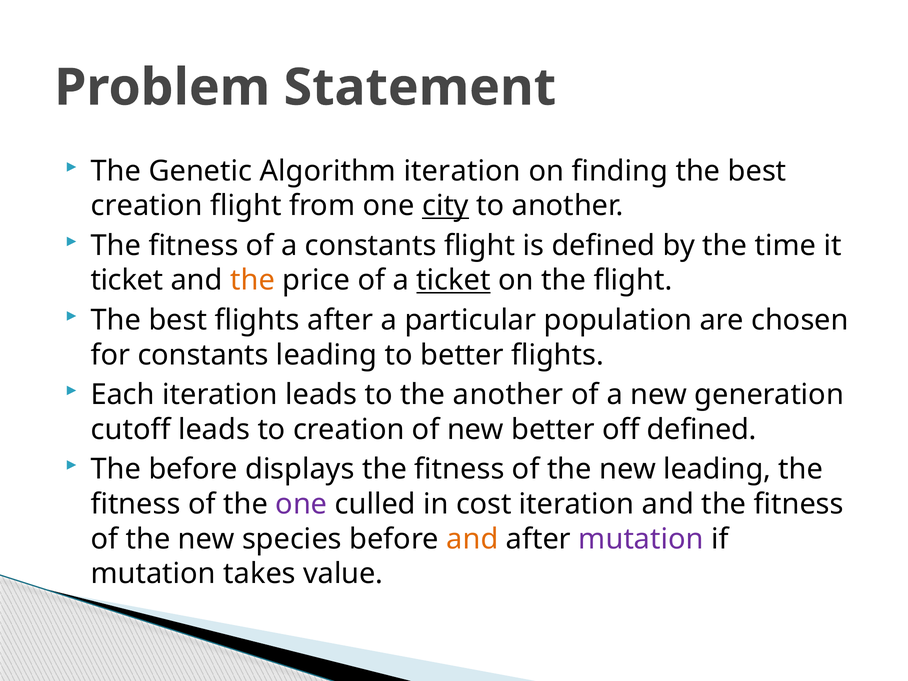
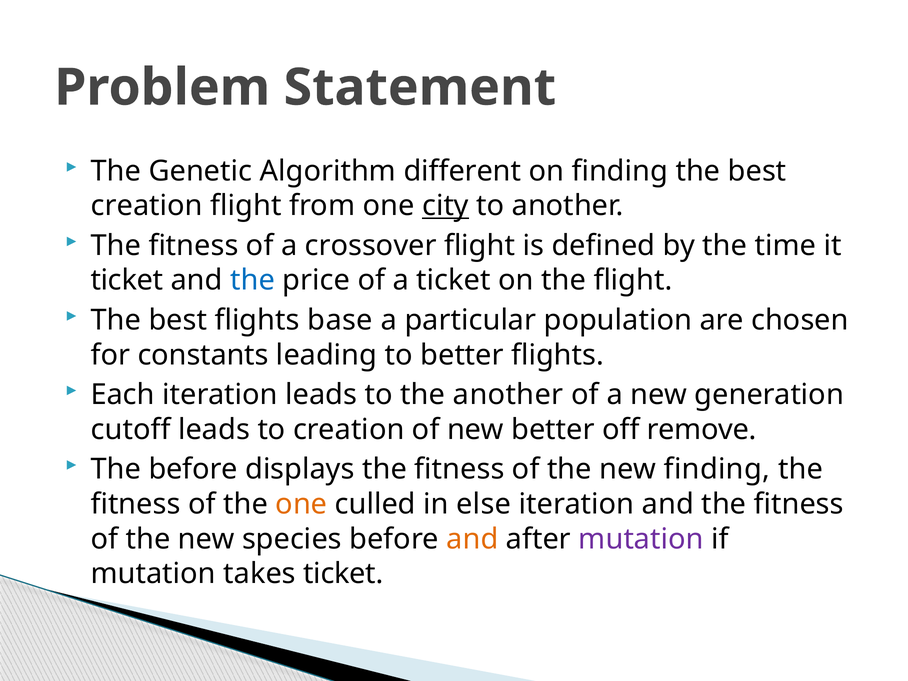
Algorithm iteration: iteration -> different
a constants: constants -> crossover
the at (253, 280) colour: orange -> blue
ticket at (454, 280) underline: present -> none
flights after: after -> base
off defined: defined -> remove
new leading: leading -> finding
one at (301, 504) colour: purple -> orange
cost: cost -> else
takes value: value -> ticket
